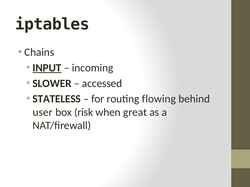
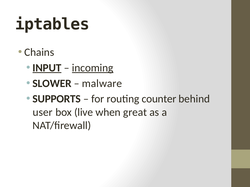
incoming underline: none -> present
accessed: accessed -> malware
STATELESS: STATELESS -> SUPPORTS
flowing: flowing -> counter
risk: risk -> live
